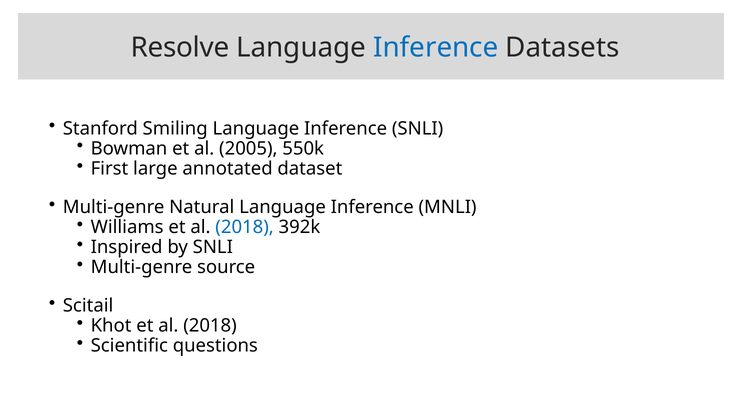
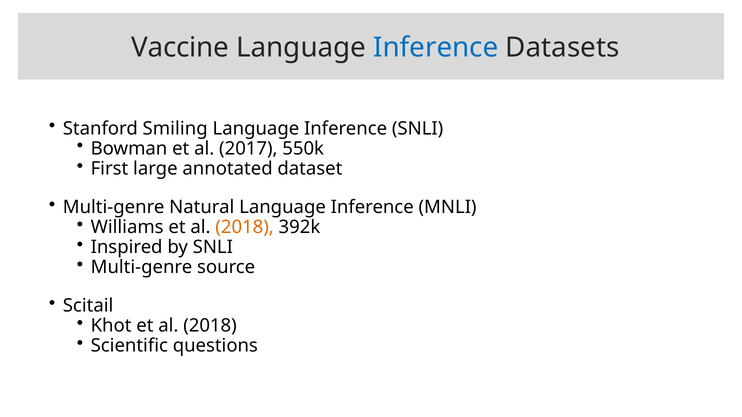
Resolve: Resolve -> Vaccine
2005: 2005 -> 2017
2018 at (245, 227) colour: blue -> orange
